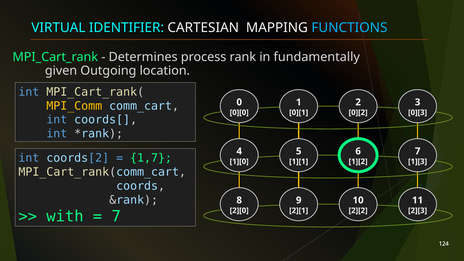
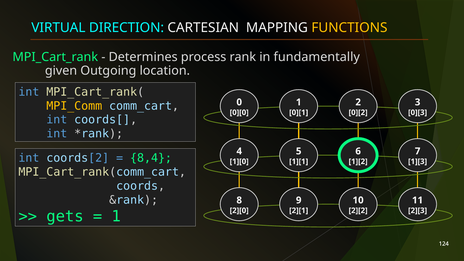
IDENTIFIER: IDENTIFIER -> DIRECTION
FUNCTIONS colour: light blue -> yellow
1,7: 1,7 -> 8,4
with: with -> gets
7 at (116, 216): 7 -> 1
